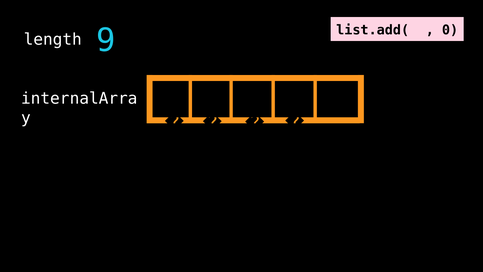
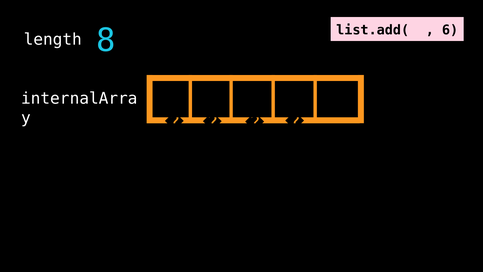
9: 9 -> 8
0: 0 -> 6
